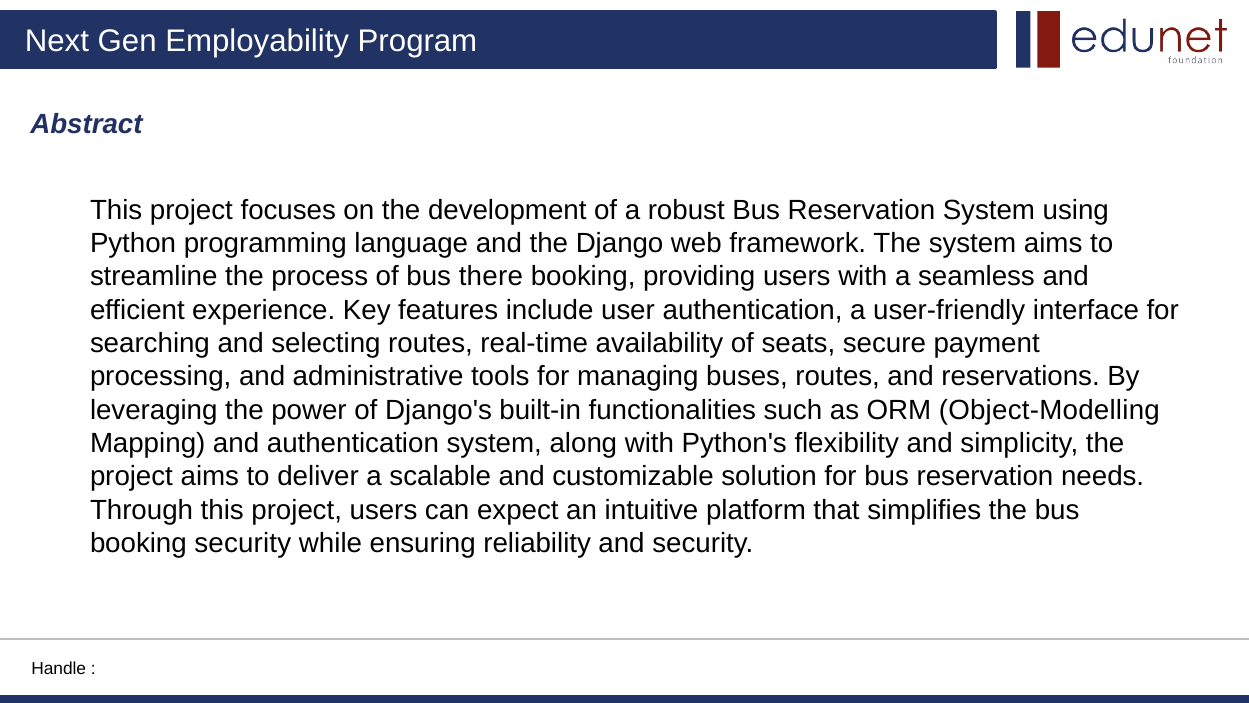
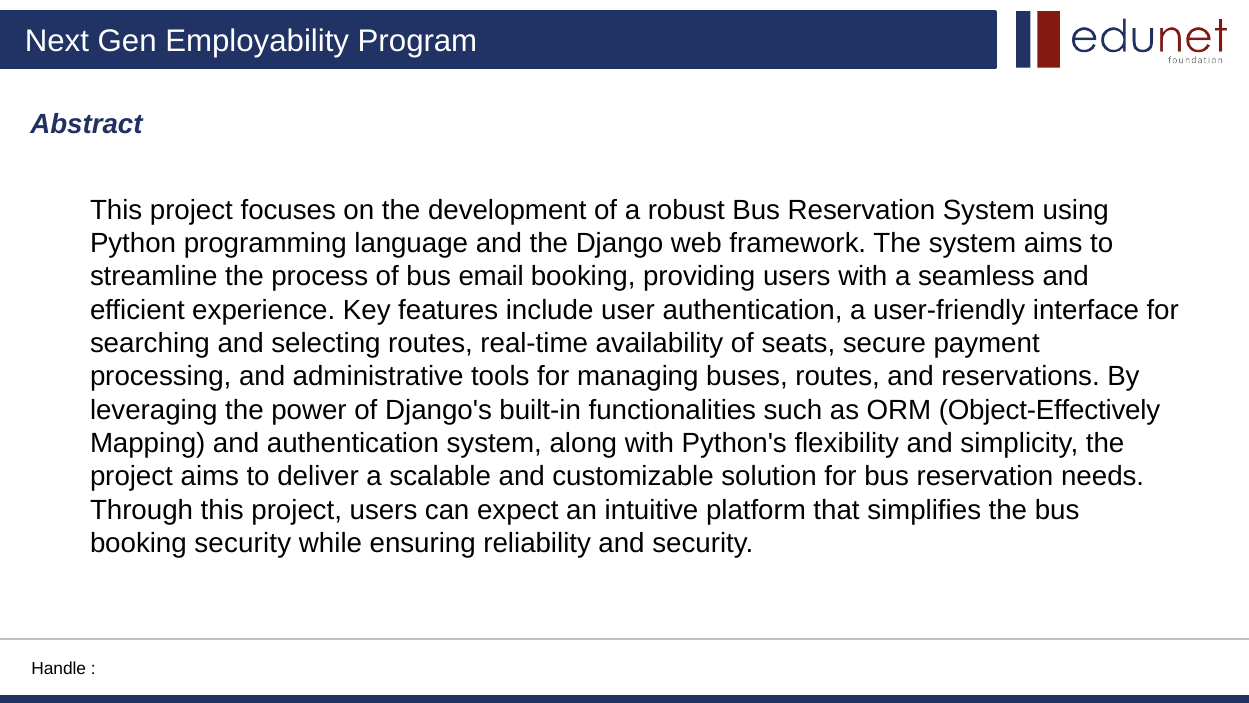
there: there -> email
Object-Modelling: Object-Modelling -> Object-Effectively
